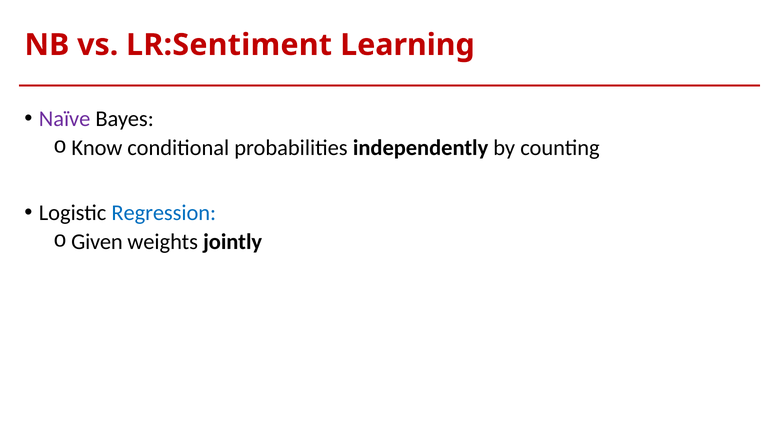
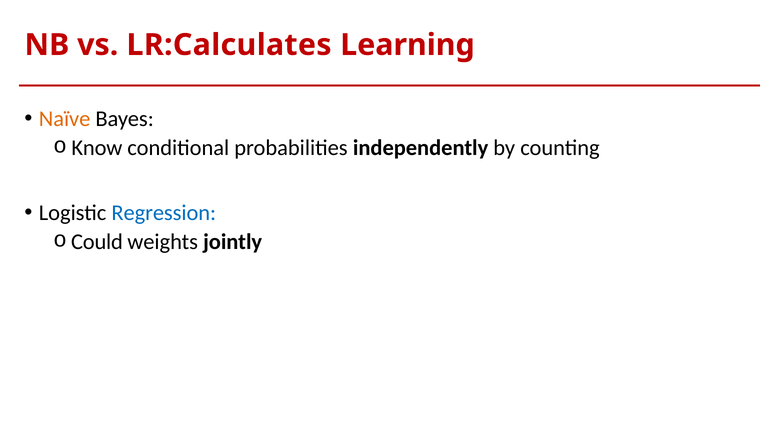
LR:Sentiment: LR:Sentiment -> LR:Calculates
Naïve colour: purple -> orange
Given: Given -> Could
